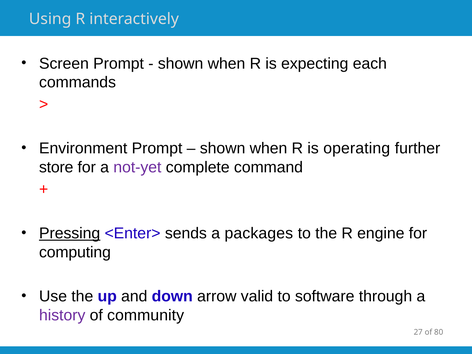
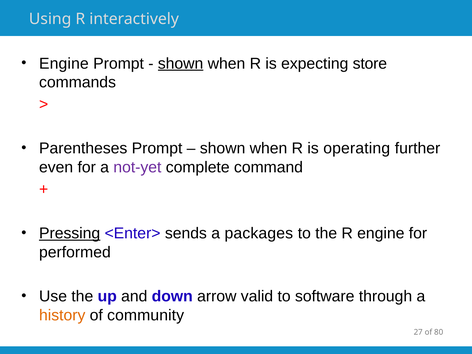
Screen at (64, 63): Screen -> Engine
shown at (181, 63) underline: none -> present
each: each -> store
Environment: Environment -> Parentheses
store: store -> even
computing: computing -> performed
history colour: purple -> orange
